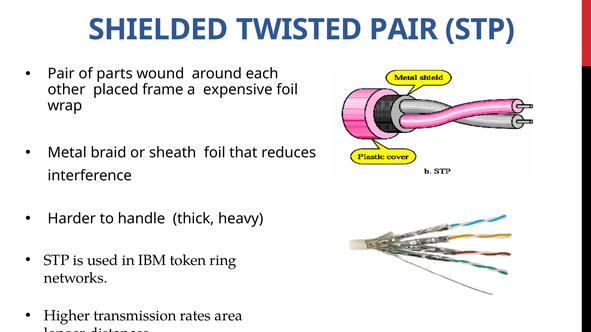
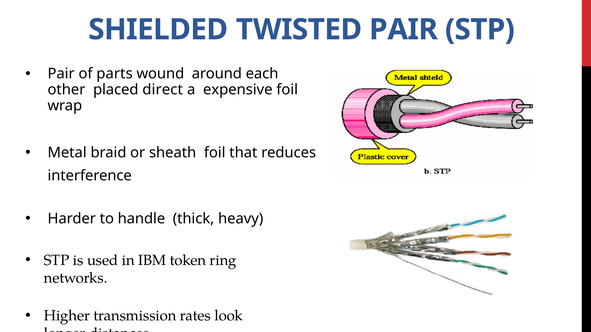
frame: frame -> direct
area: area -> look
